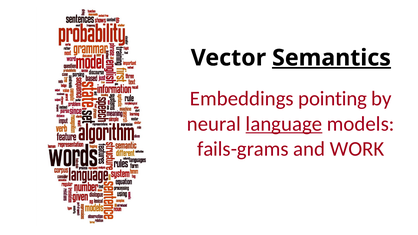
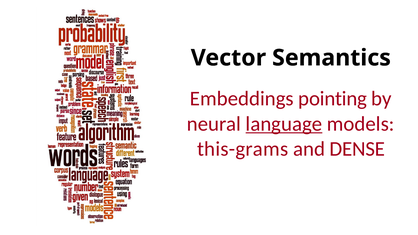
Semantics underline: present -> none
fails-grams: fails-grams -> this-grams
WORK: WORK -> DENSE
